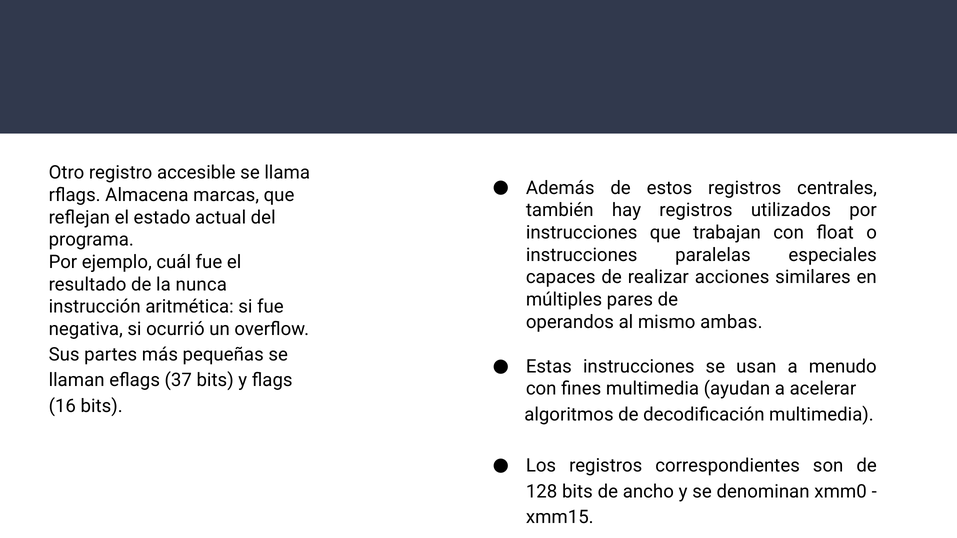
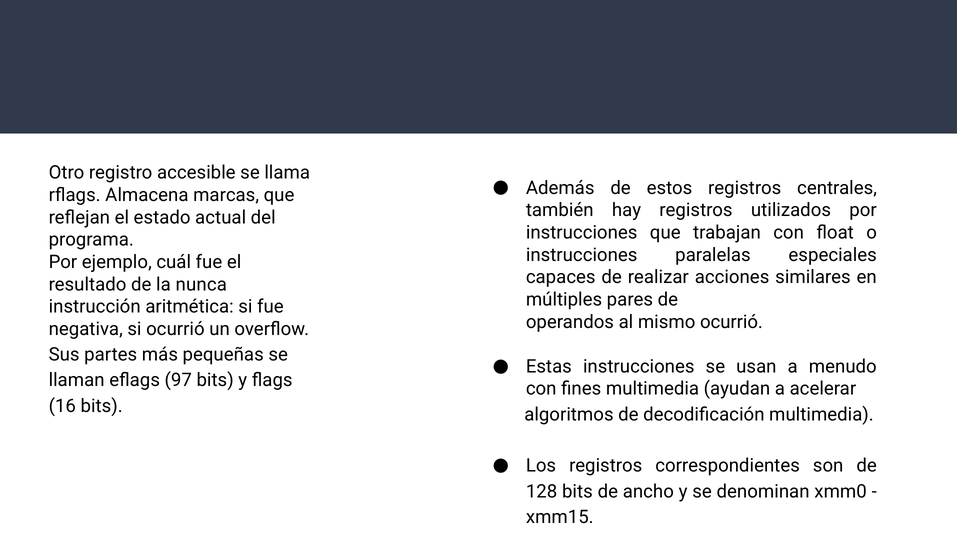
mismo ambas: ambas -> ocurrió
37: 37 -> 97
